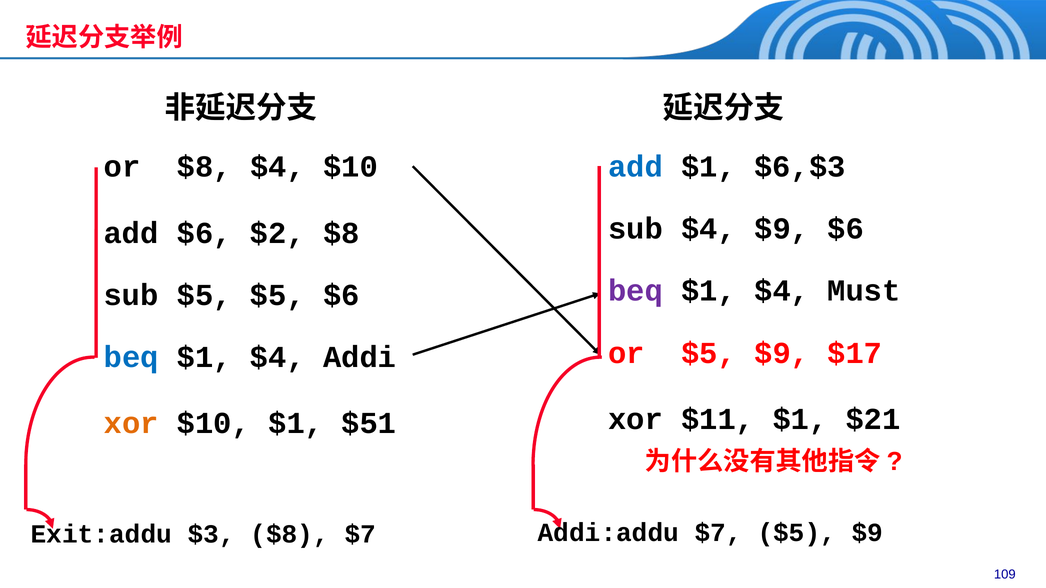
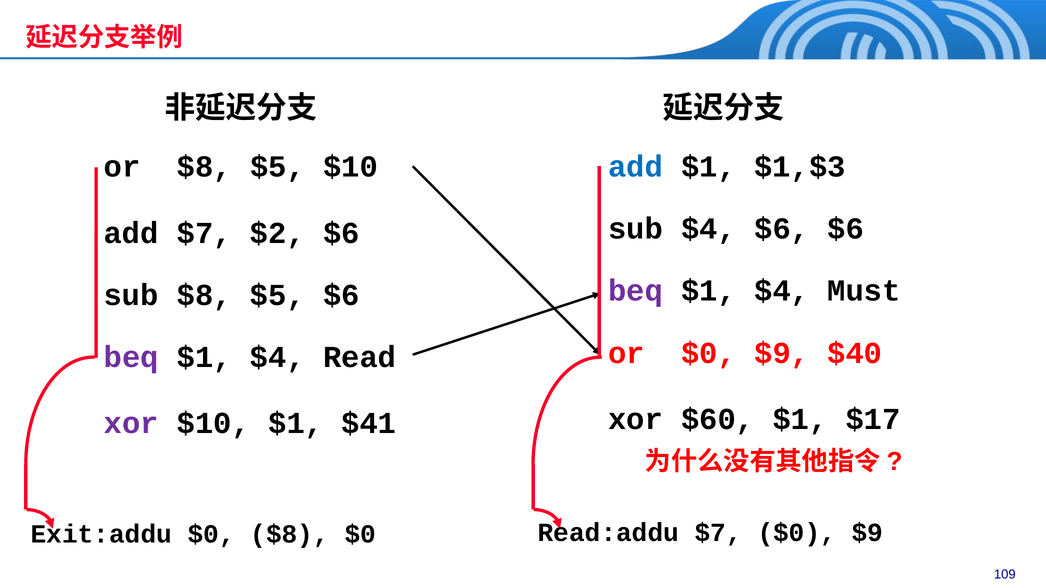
or $8 $4: $4 -> $5
$6,$3: $6,$3 -> $1,$3
$4 $9: $9 -> $6
add $6: $6 -> $7
$2 $8: $8 -> $6
sub $5: $5 -> $8
or $5: $5 -> $0
$17: $17 -> $40
beq at (131, 357) colour: blue -> purple
Addi: Addi -> Read
$11: $11 -> $60
$21: $21 -> $17
xor at (131, 424) colour: orange -> purple
$51: $51 -> $41
Addi:addu: Addi:addu -> Read:addu
$7 $5: $5 -> $0
Exit:addu $3: $3 -> $0
$8 $7: $7 -> $0
